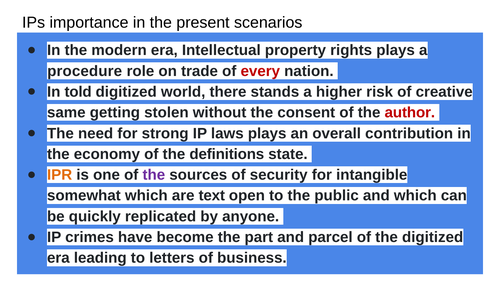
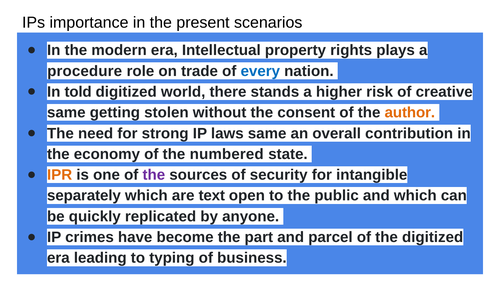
every colour: red -> blue
author colour: red -> orange
laws plays: plays -> same
definitions: definitions -> numbered
somewhat: somewhat -> separately
letters: letters -> typing
